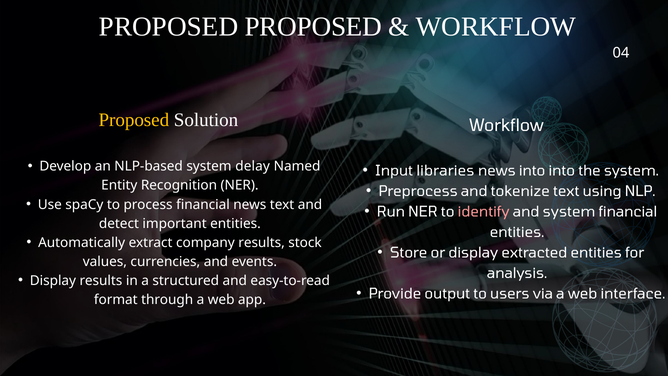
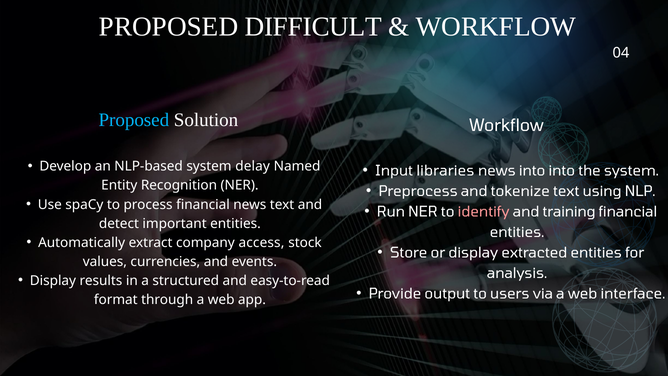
PROPOSED PROPOSED: PROPOSED -> DIFFICULT
Proposed at (134, 120) colour: yellow -> light blue
and system: system -> training
company results: results -> access
